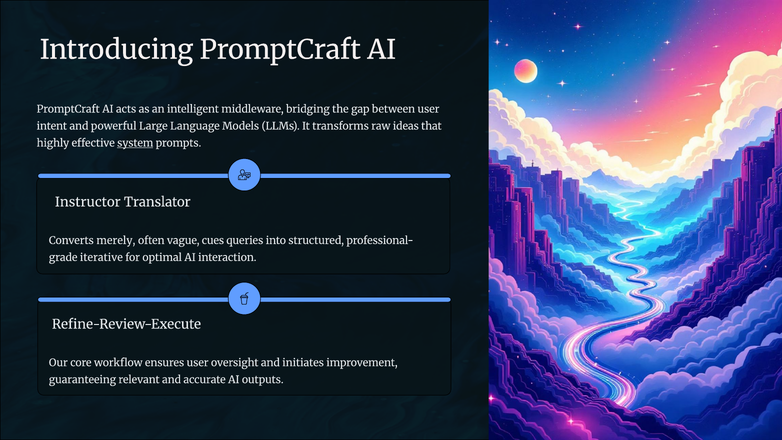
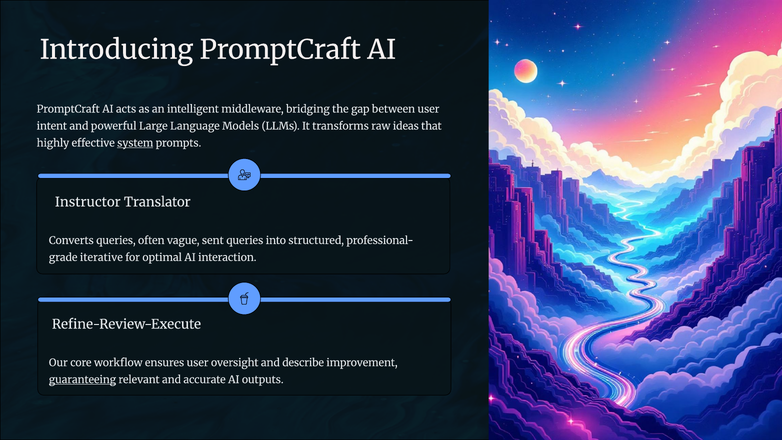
Converts merely: merely -> queries
cues: cues -> sent
initiates: initiates -> describe
guaranteeing underline: none -> present
